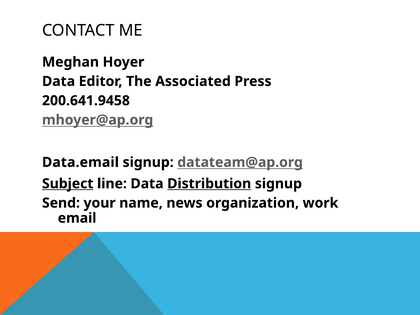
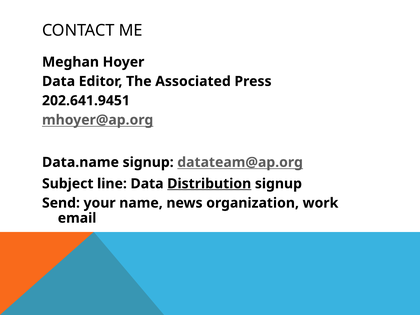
200.641.9458: 200.641.9458 -> 202.641.9451
Data.email: Data.email -> Data.name
Subject underline: present -> none
